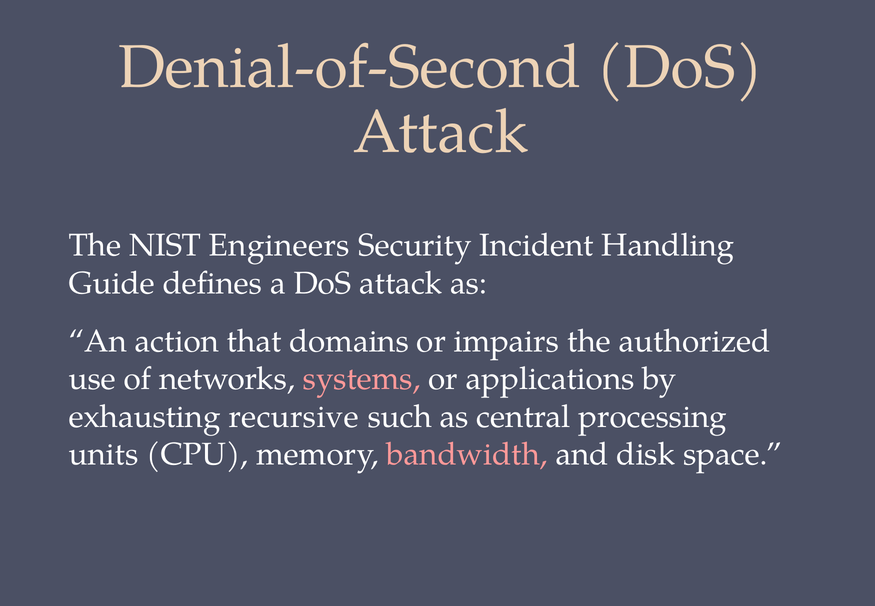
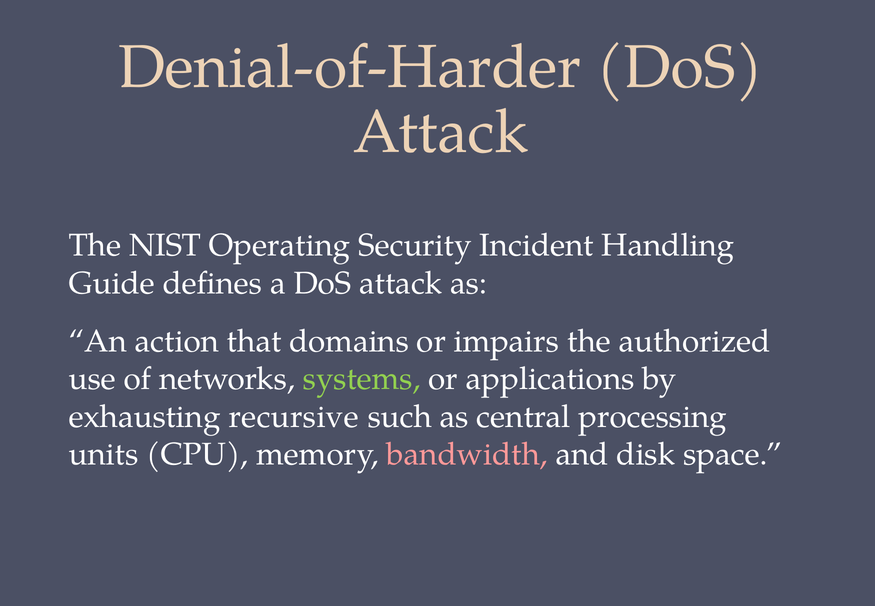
Denial-of-Second: Denial-of-Second -> Denial-of-Harder
Engineers: Engineers -> Operating
systems colour: pink -> light green
